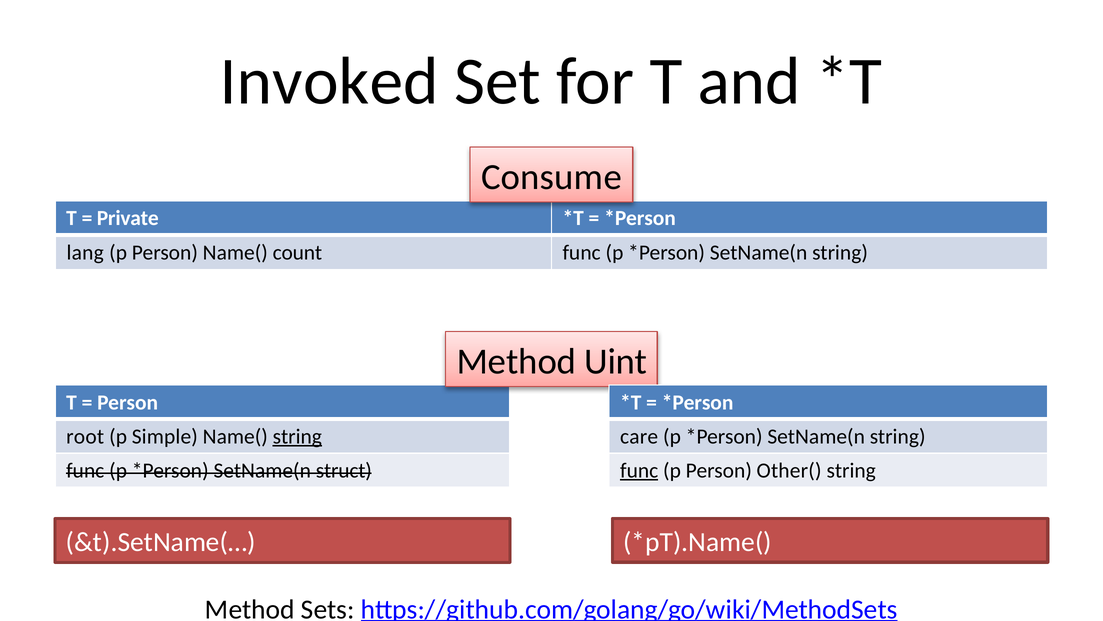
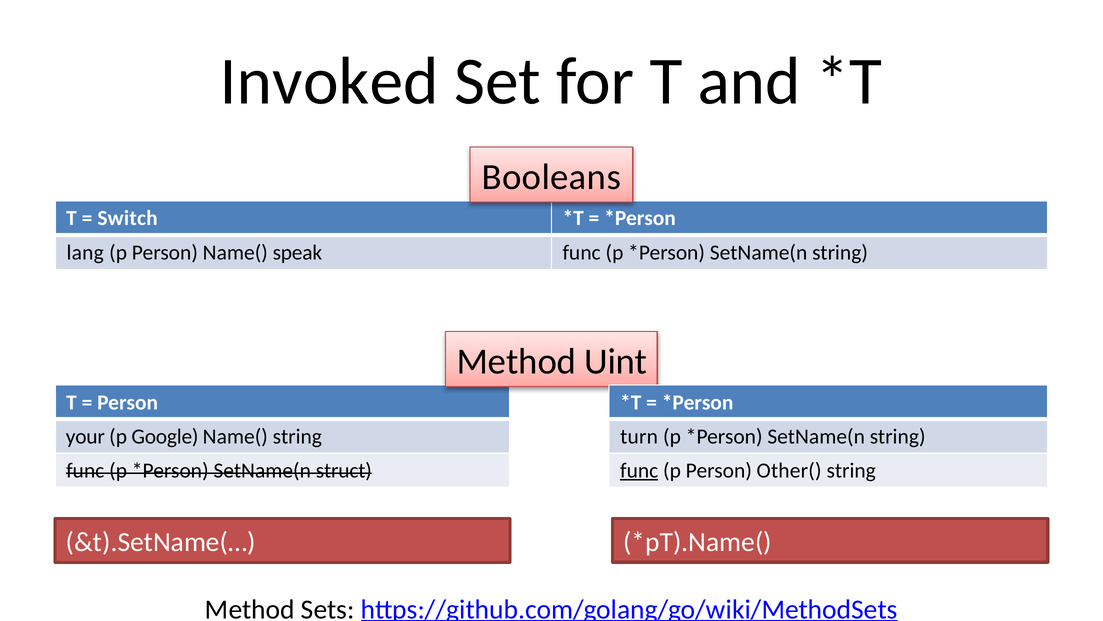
Consume: Consume -> Booleans
Private: Private -> Switch
count: count -> speak
root: root -> your
Simple: Simple -> Google
string at (297, 436) underline: present -> none
care: care -> turn
